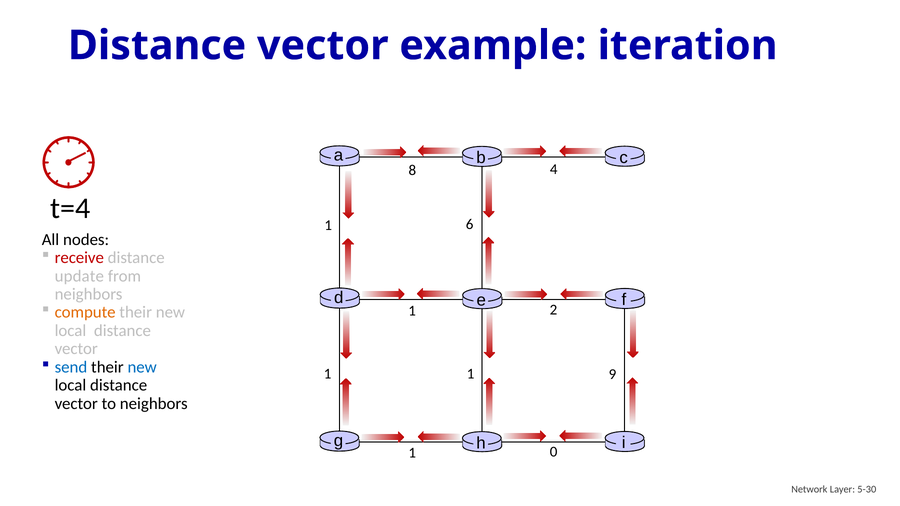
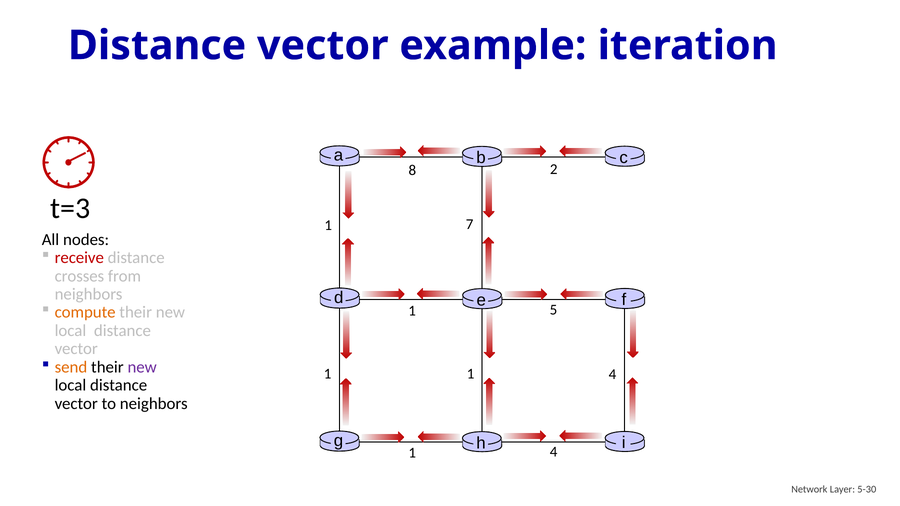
4: 4 -> 2
t=4: t=4 -> t=3
6: 6 -> 7
update: update -> crosses
2: 2 -> 5
send colour: blue -> orange
new at (142, 367) colour: blue -> purple
1 1 9: 9 -> 4
0 at (554, 452): 0 -> 4
